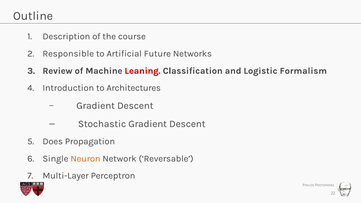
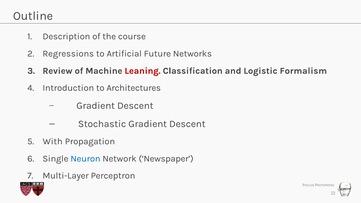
Responsible: Responsible -> Regressions
Does: Does -> With
Neuron colour: orange -> blue
Reversable: Reversable -> Newspaper
